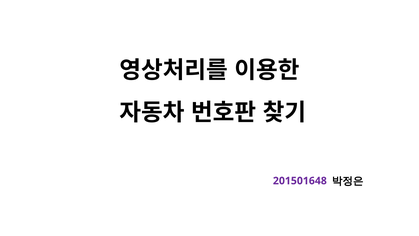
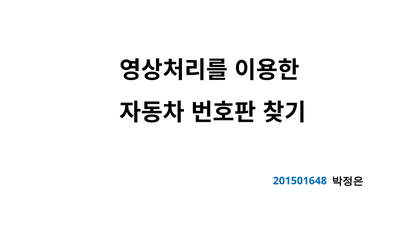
201501648 colour: purple -> blue
